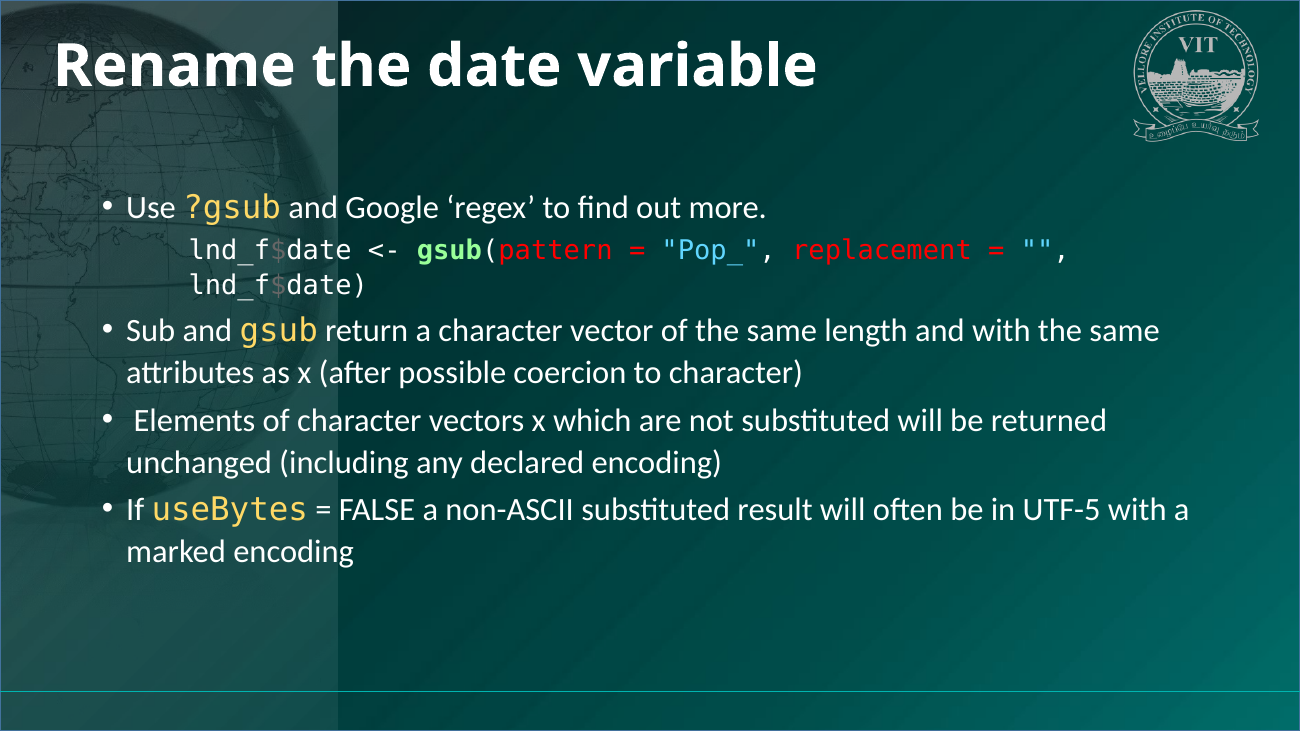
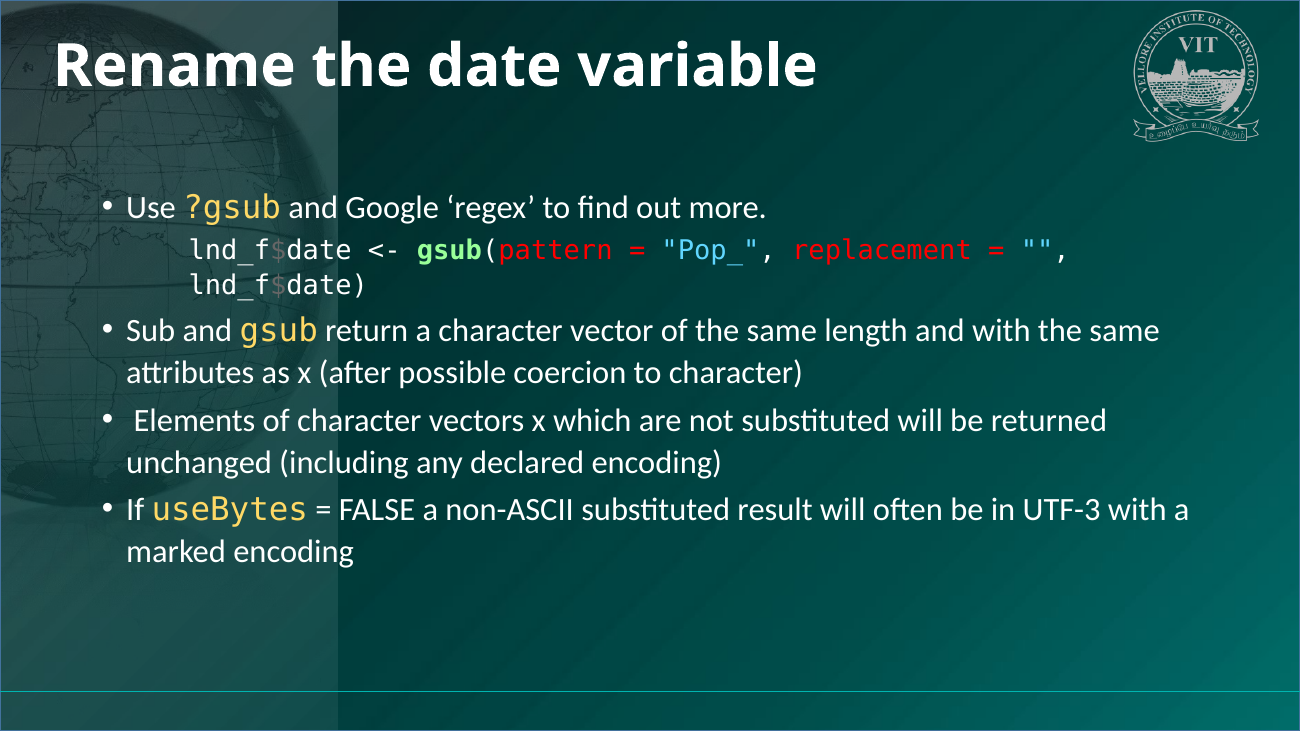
UTF-5: UTF-5 -> UTF-3
